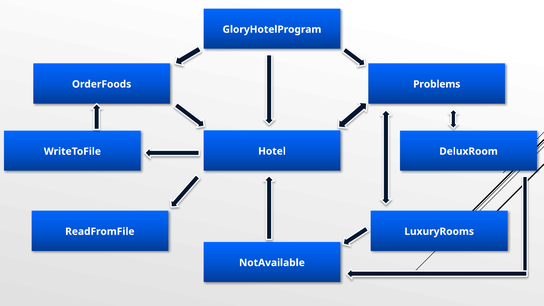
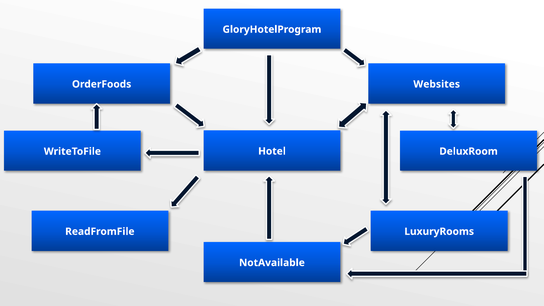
Problems: Problems -> Websites
